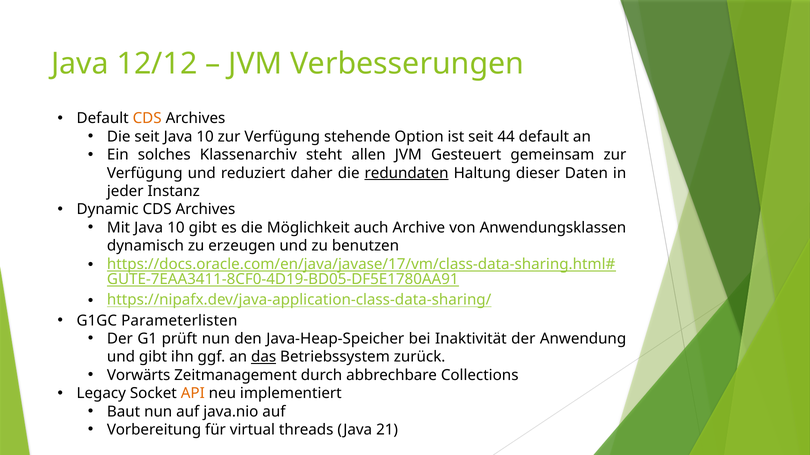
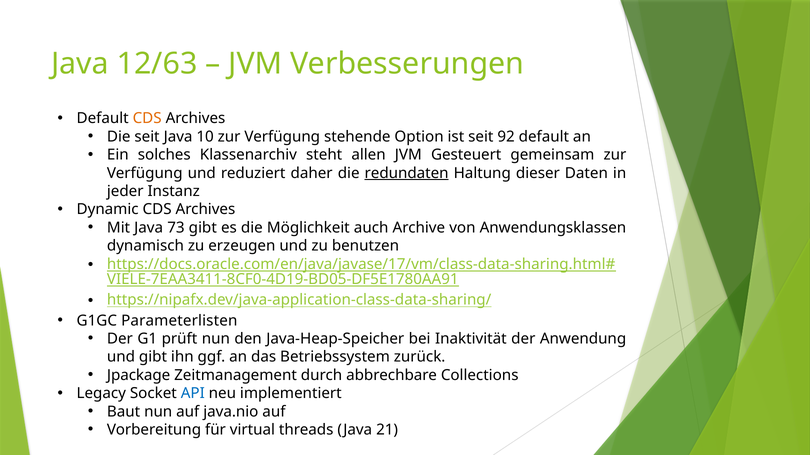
12/12: 12/12 -> 12/63
44: 44 -> 92
Mit Java 10: 10 -> 73
GUTE-7EAA3411-8CF0-4D19-BD05-DF5E1780AA91: GUTE-7EAA3411-8CF0-4D19-BD05-DF5E1780AA91 -> VIELE-7EAA3411-8CF0-4D19-BD05-DF5E1780AA91
das underline: present -> none
Vorwärts: Vorwärts -> Jpackage
API colour: orange -> blue
